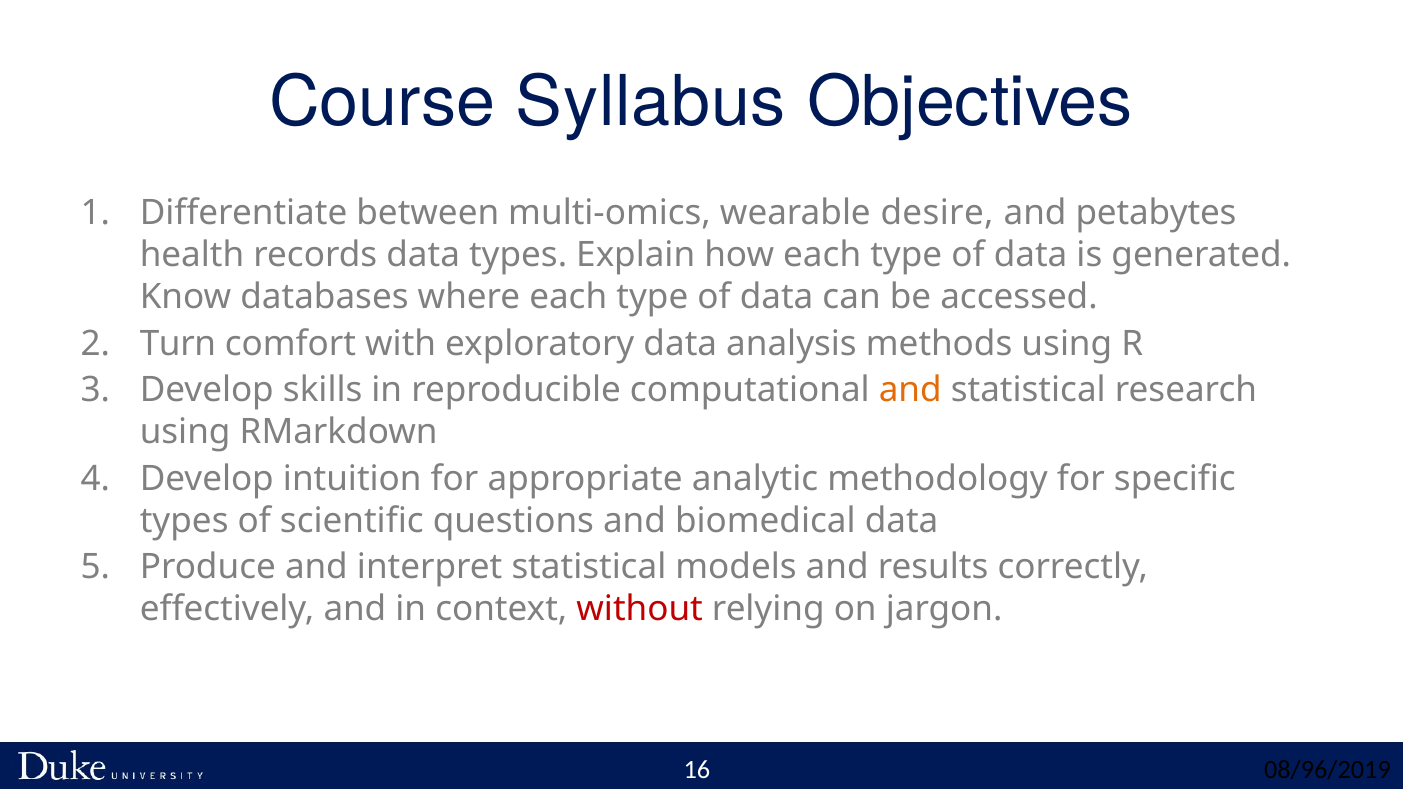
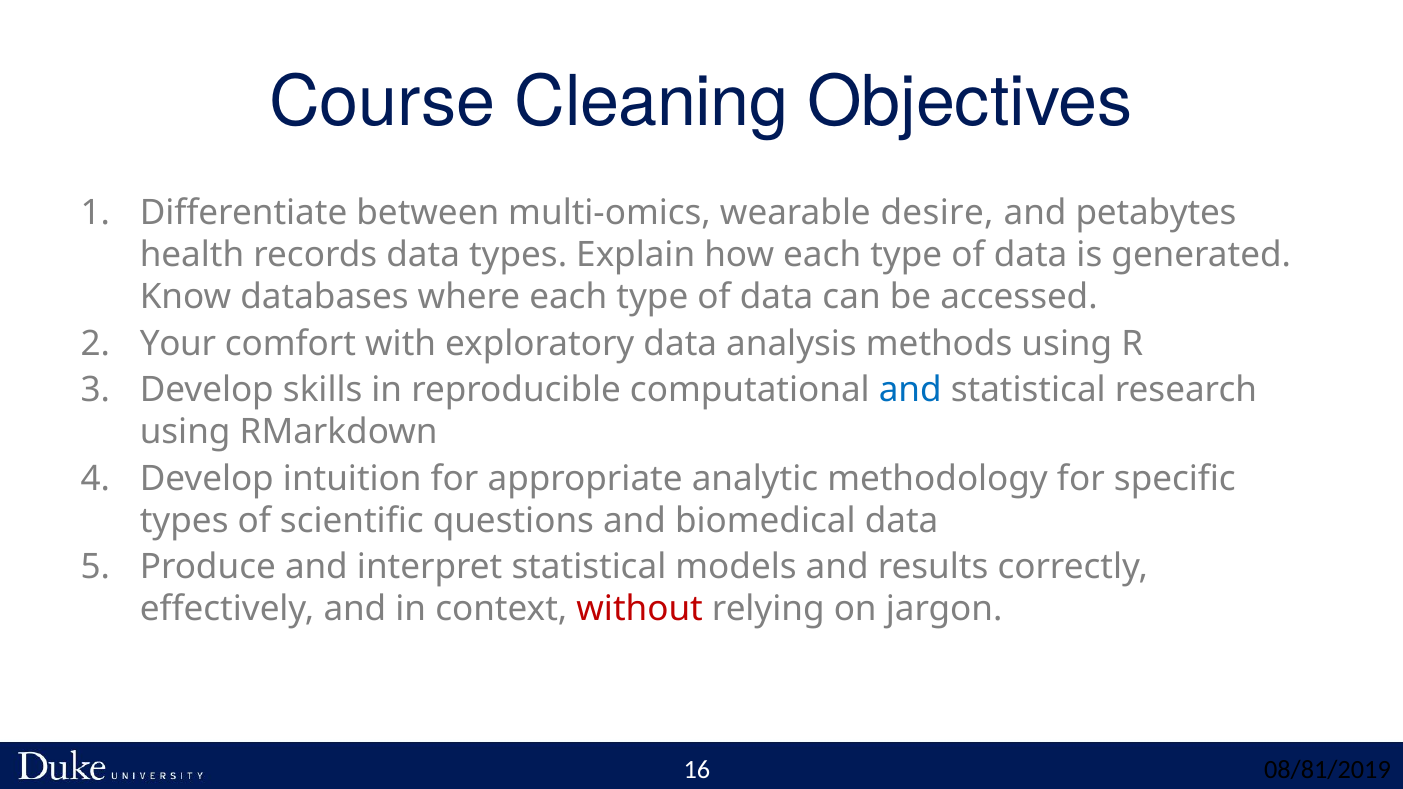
Syllabus: Syllabus -> Cleaning
Turn: Turn -> Your
and at (910, 390) colour: orange -> blue
08/96/2019: 08/96/2019 -> 08/81/2019
